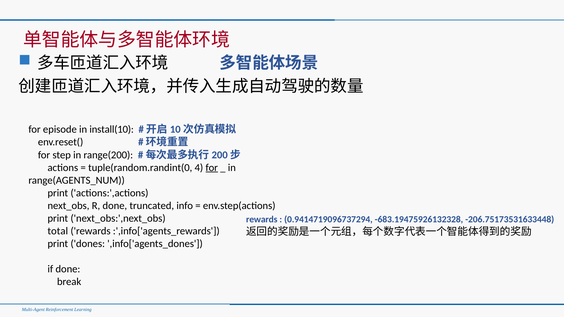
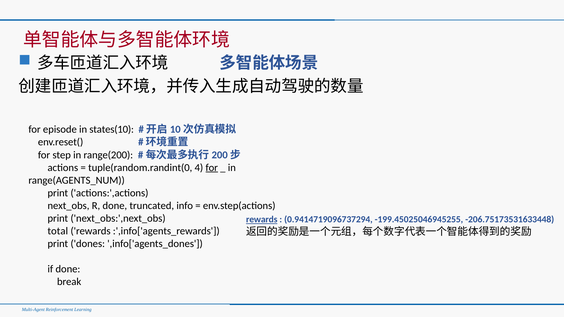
install(10: install(10 -> states(10
rewards at (262, 220) underline: none -> present
-683.19475926132328: -683.19475926132328 -> -199.45025046945255
